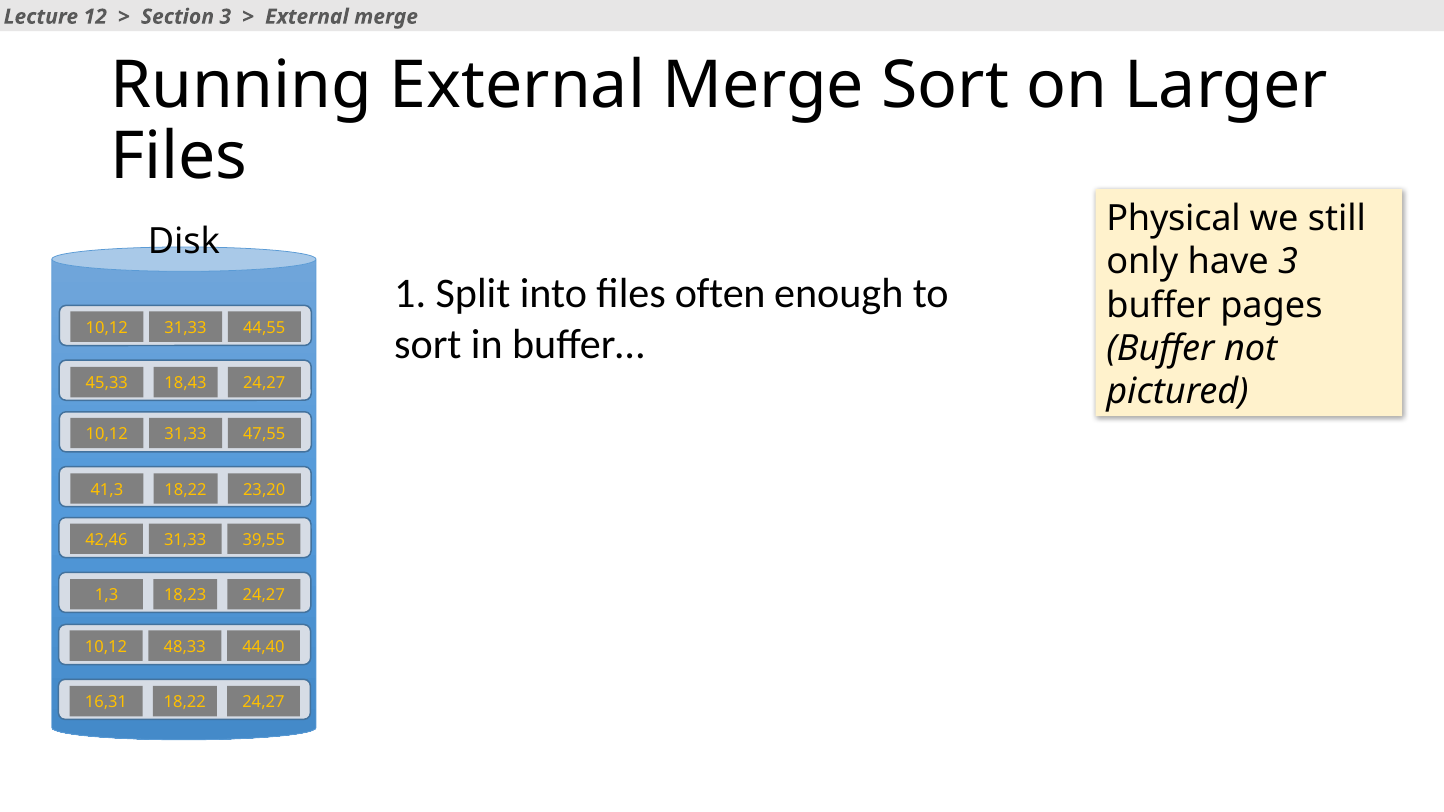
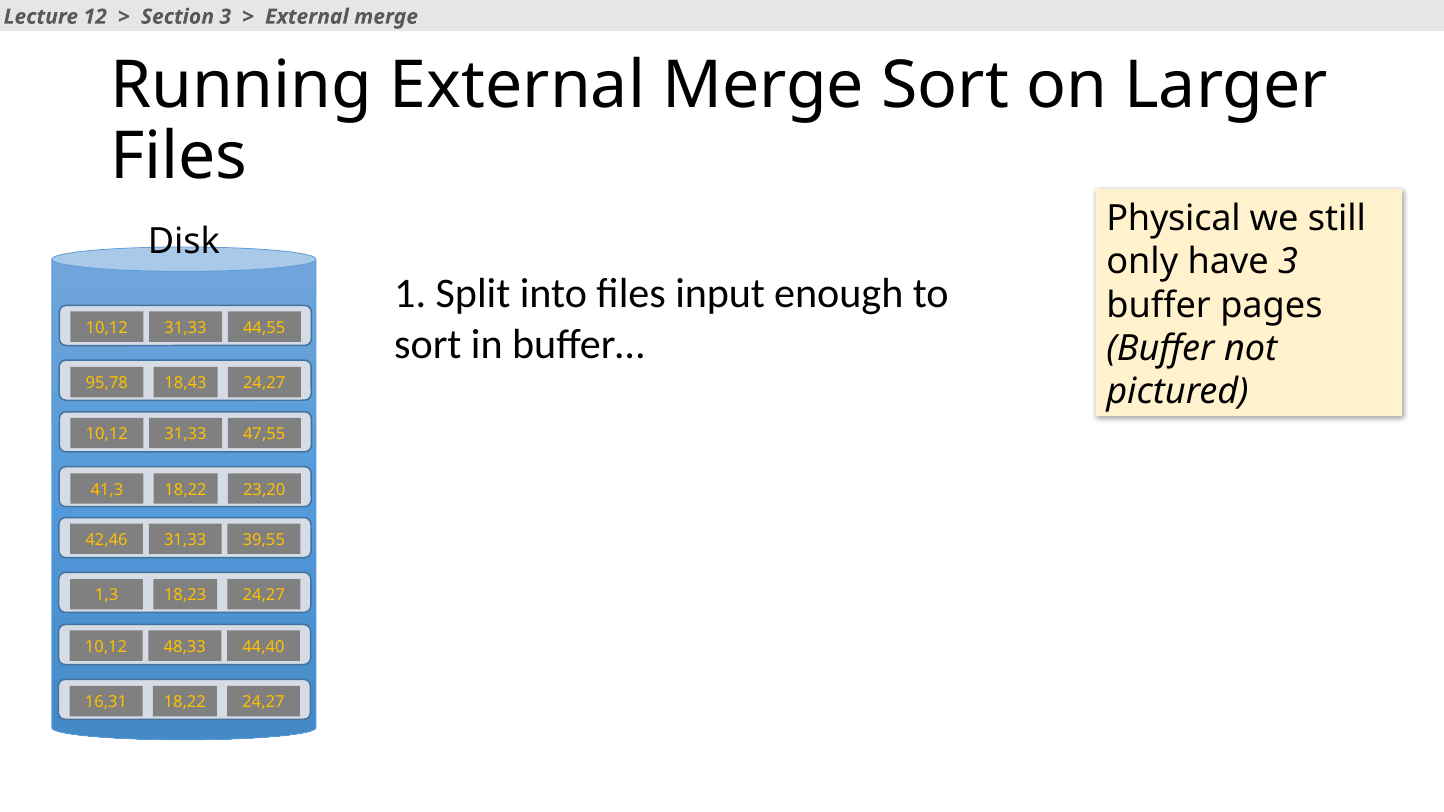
often: often -> input
45,33: 45,33 -> 95,78
